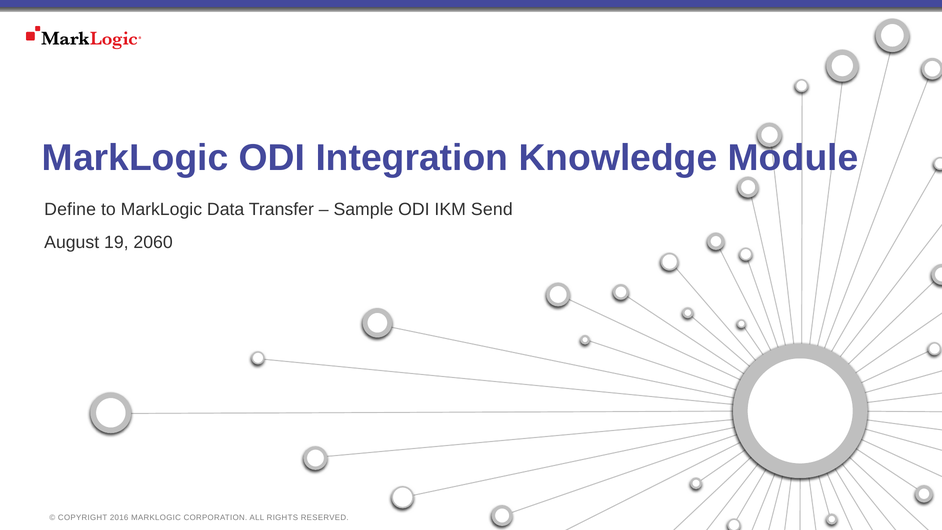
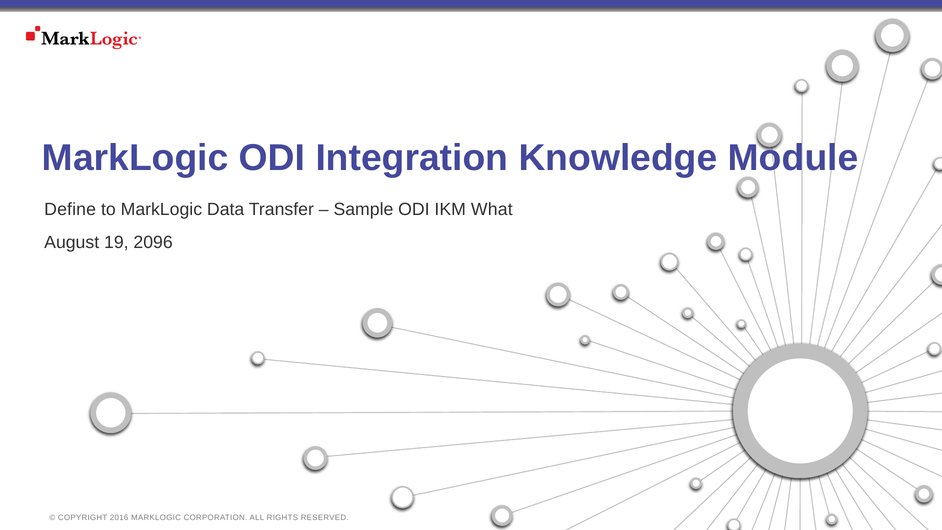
Send: Send -> What
2060: 2060 -> 2096
